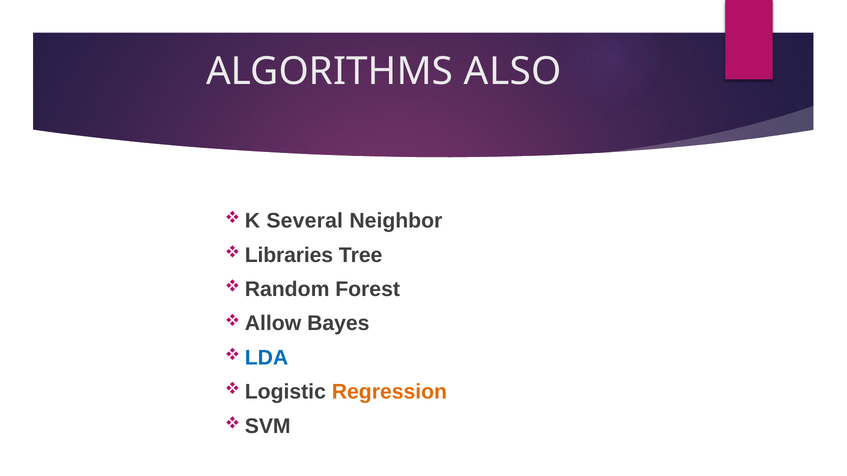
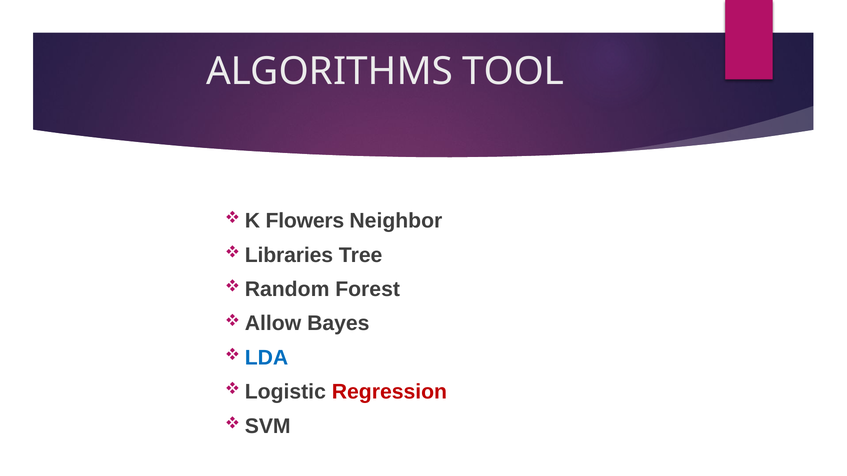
ALSO: ALSO -> TOOL
Several: Several -> Flowers
Regression colour: orange -> red
